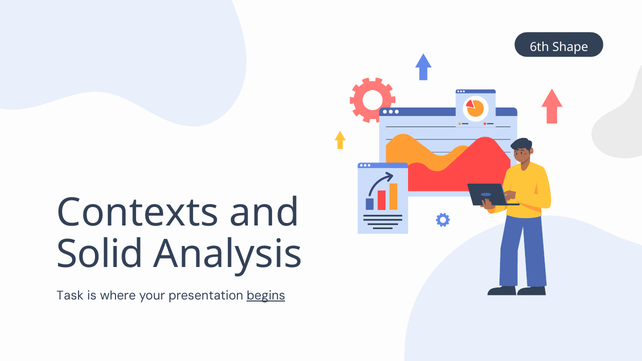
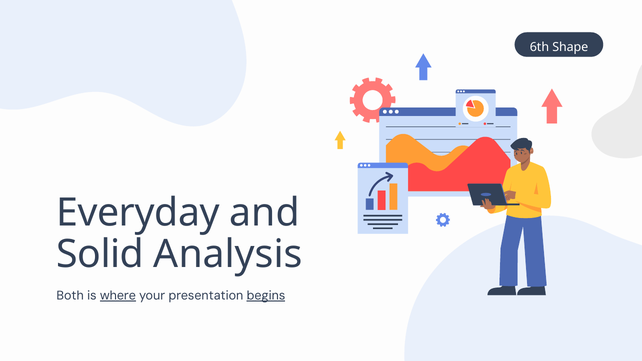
Contexts: Contexts -> Everyday
Task: Task -> Both
where underline: none -> present
